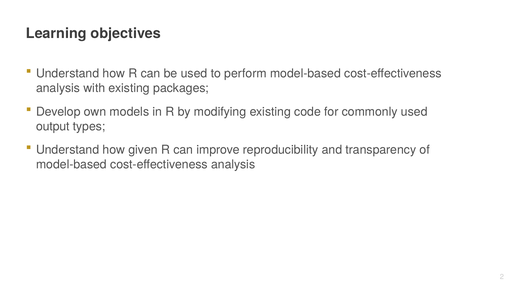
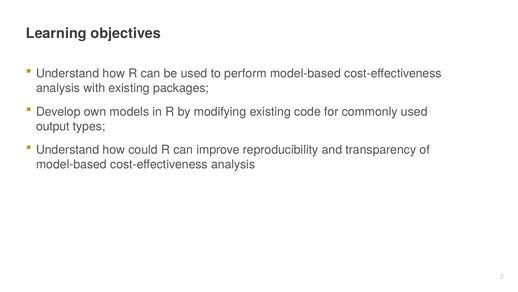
given: given -> could
